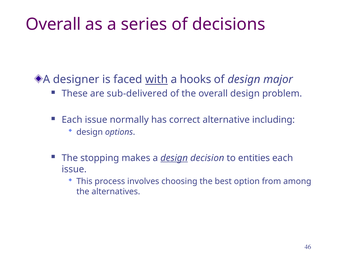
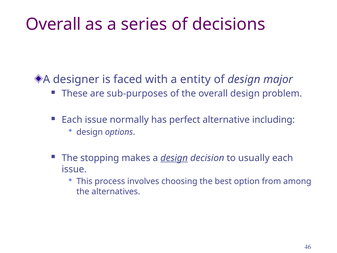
with underline: present -> none
hooks: hooks -> entity
sub-delivered: sub-delivered -> sub-purposes
correct: correct -> perfect
entities: entities -> usually
